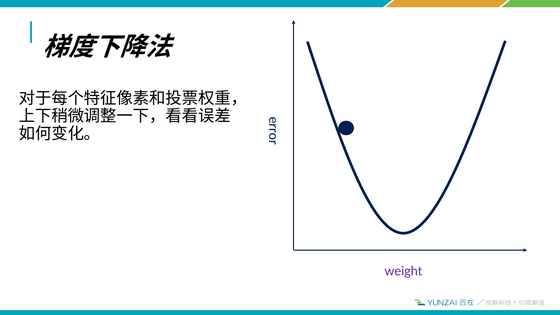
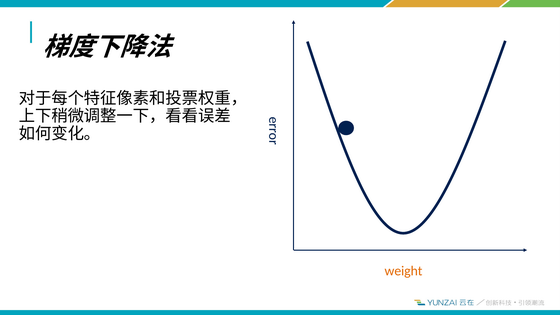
weight colour: purple -> orange
